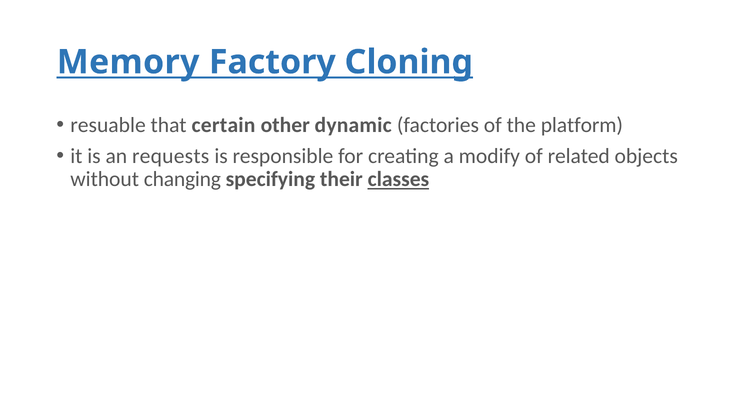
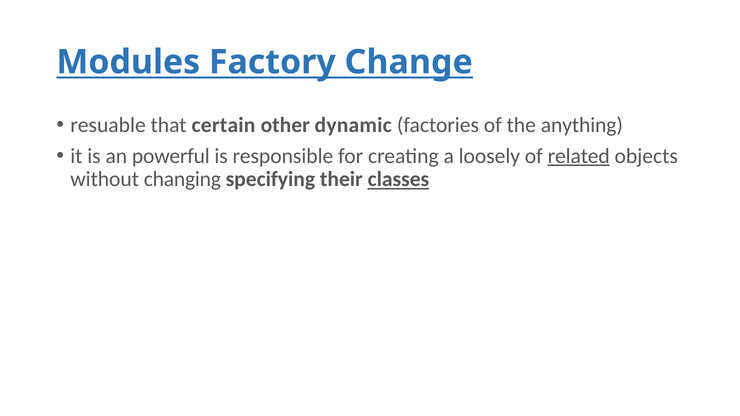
Memory: Memory -> Modules
Cloning: Cloning -> Change
platform: platform -> anything
requests: requests -> powerful
modify: modify -> loosely
related underline: none -> present
